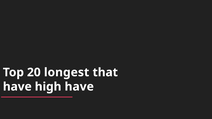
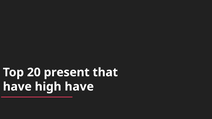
longest: longest -> present
